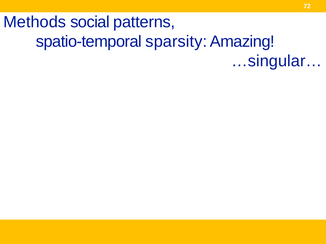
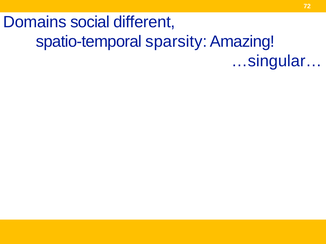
Methods: Methods -> Domains
patterns: patterns -> different
